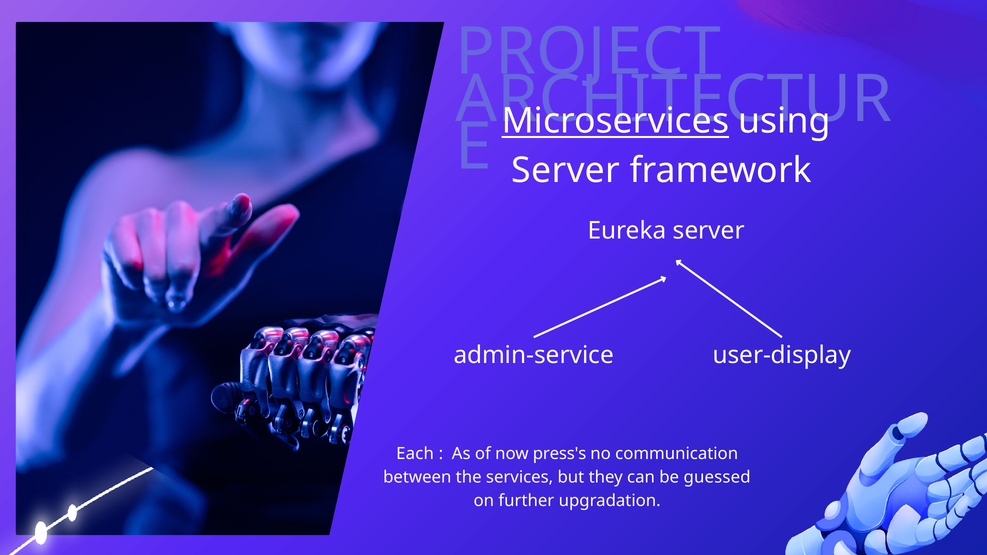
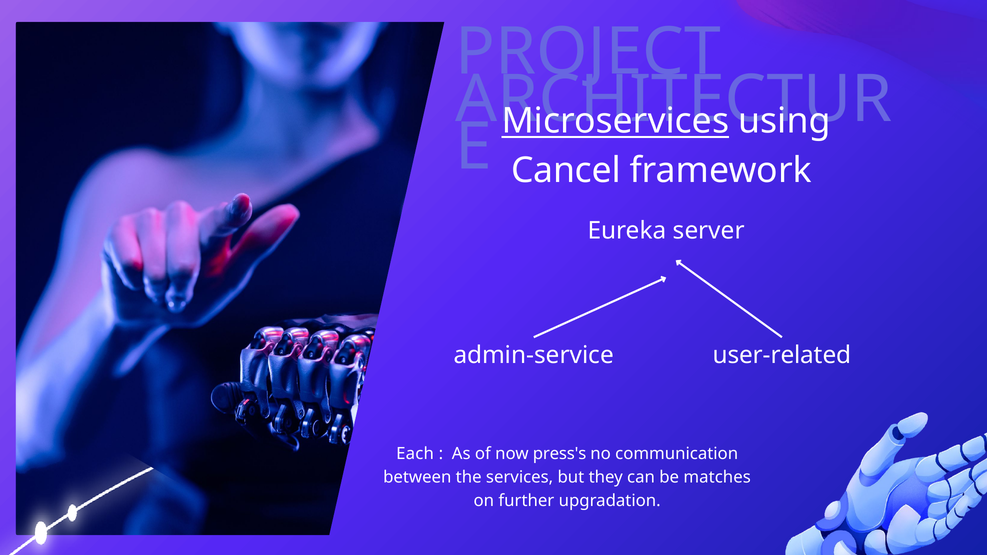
Server at (566, 171): Server -> Cancel
user-display: user-display -> user-related
guessed: guessed -> matches
